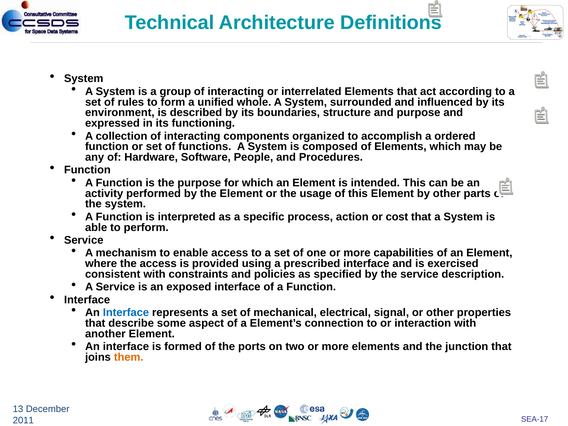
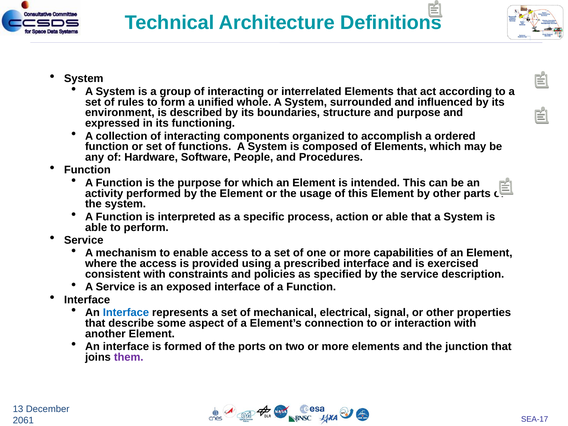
or cost: cost -> able
them colour: orange -> purple
2011: 2011 -> 2061
